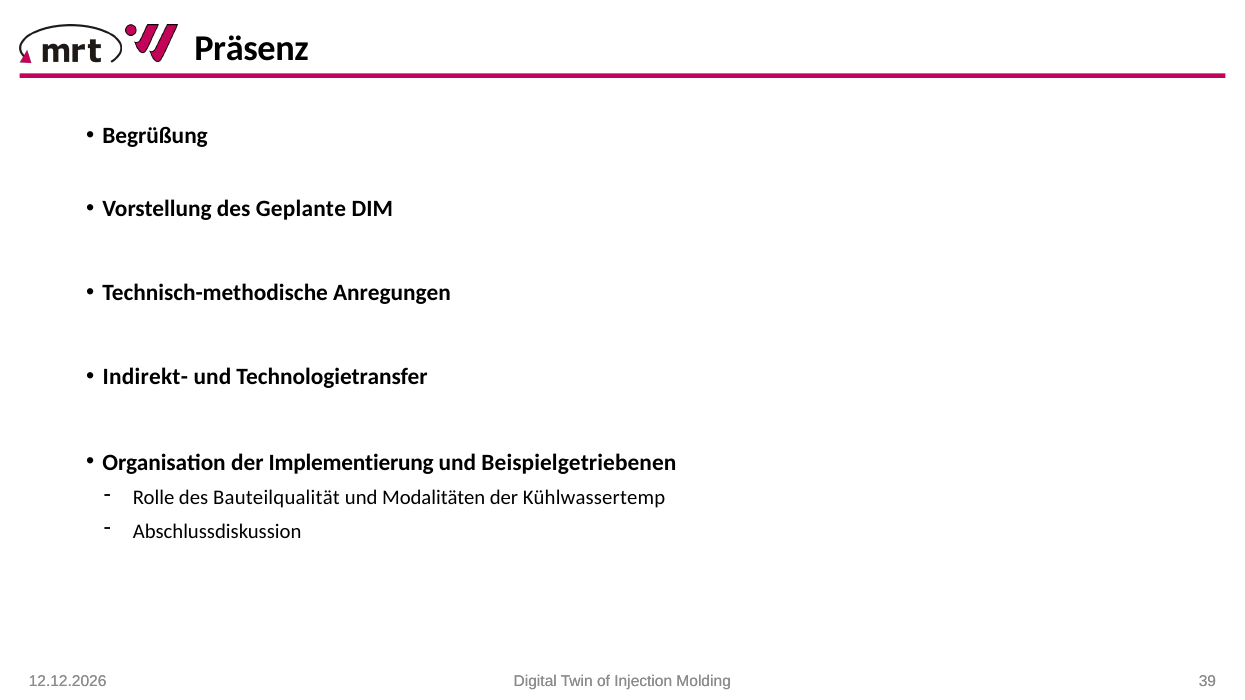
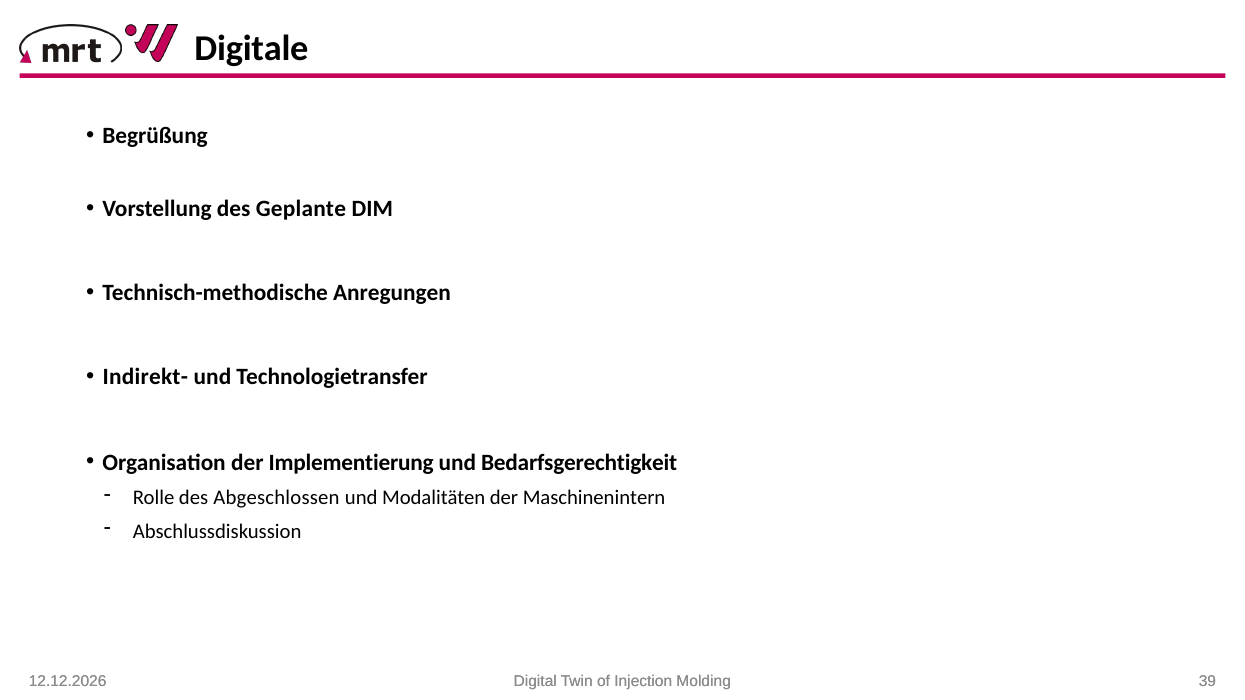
Präsenz: Präsenz -> Digitale
Beispielgetriebenen: Beispielgetriebenen -> Bedarfsgerechtigkeit
Bauteilqualität: Bauteilqualität -> Abgeschlossen
Kühlwassertemp: Kühlwassertemp -> Maschinenintern
